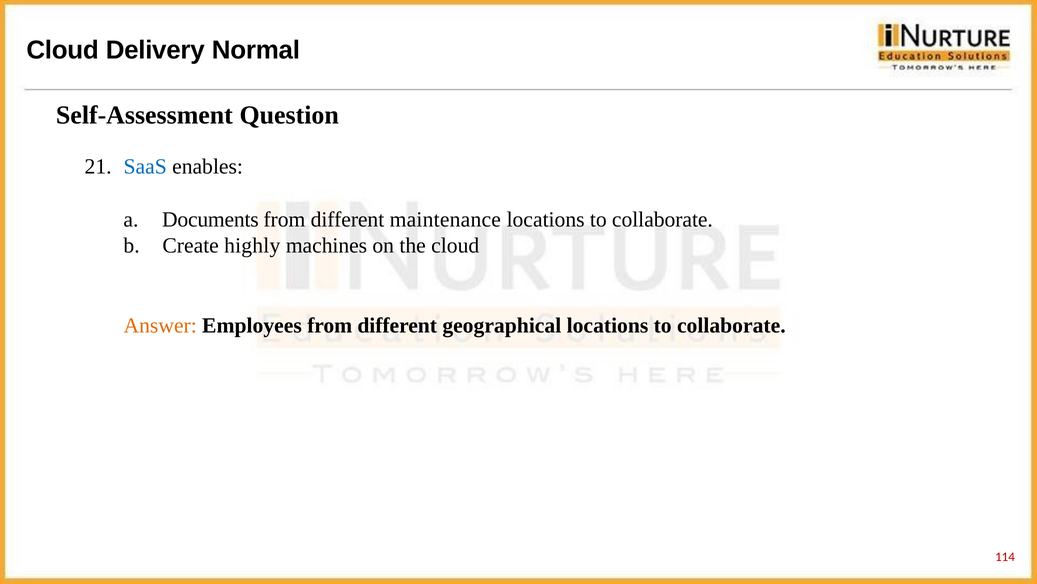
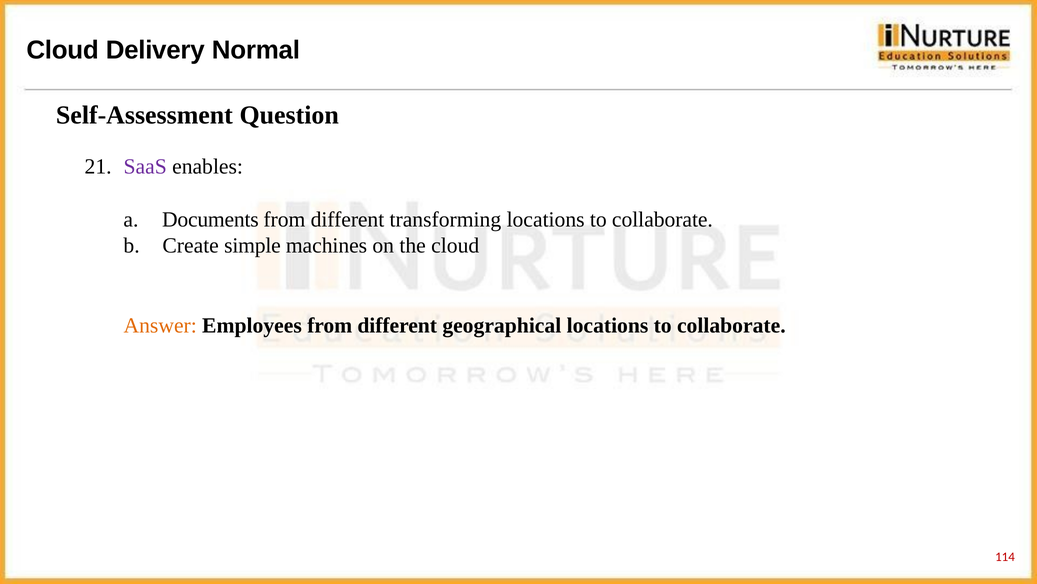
SaaS colour: blue -> purple
maintenance: maintenance -> transforming
highly: highly -> simple
